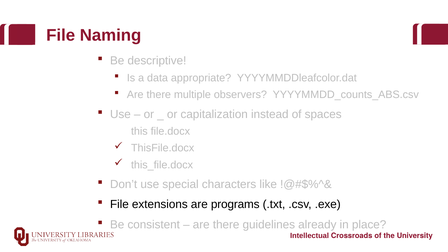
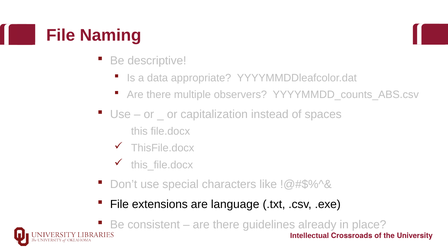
programs: programs -> language
